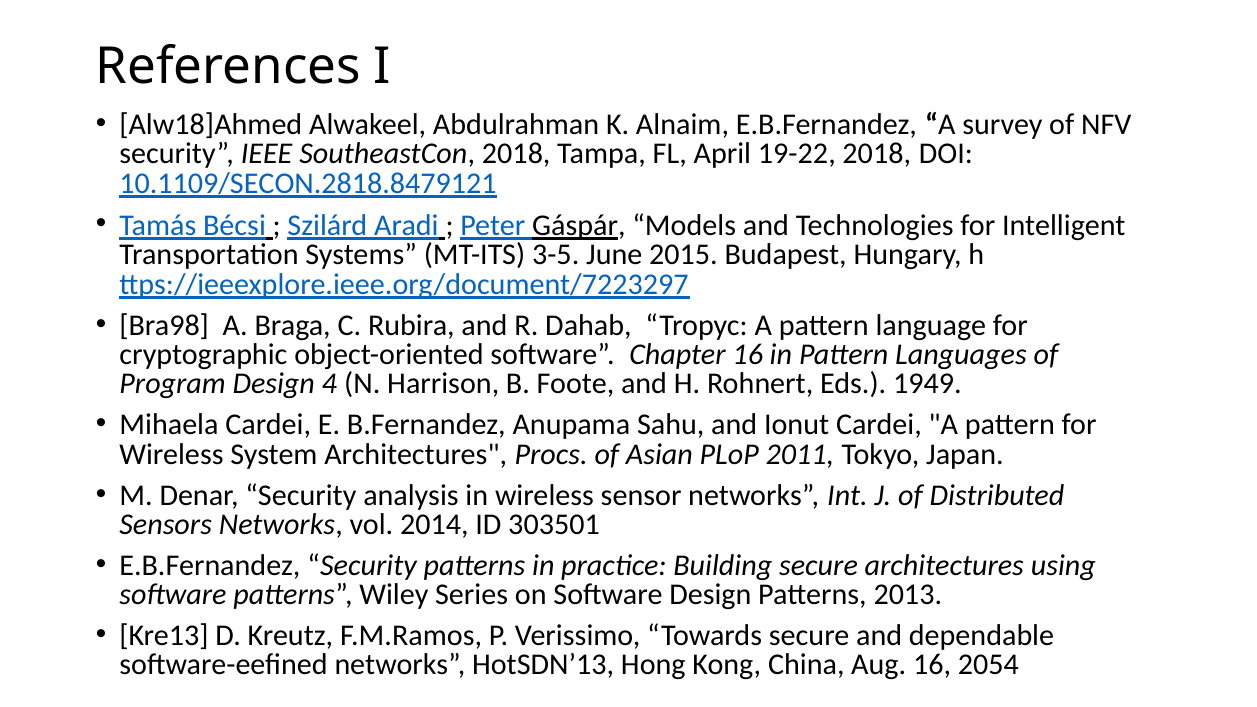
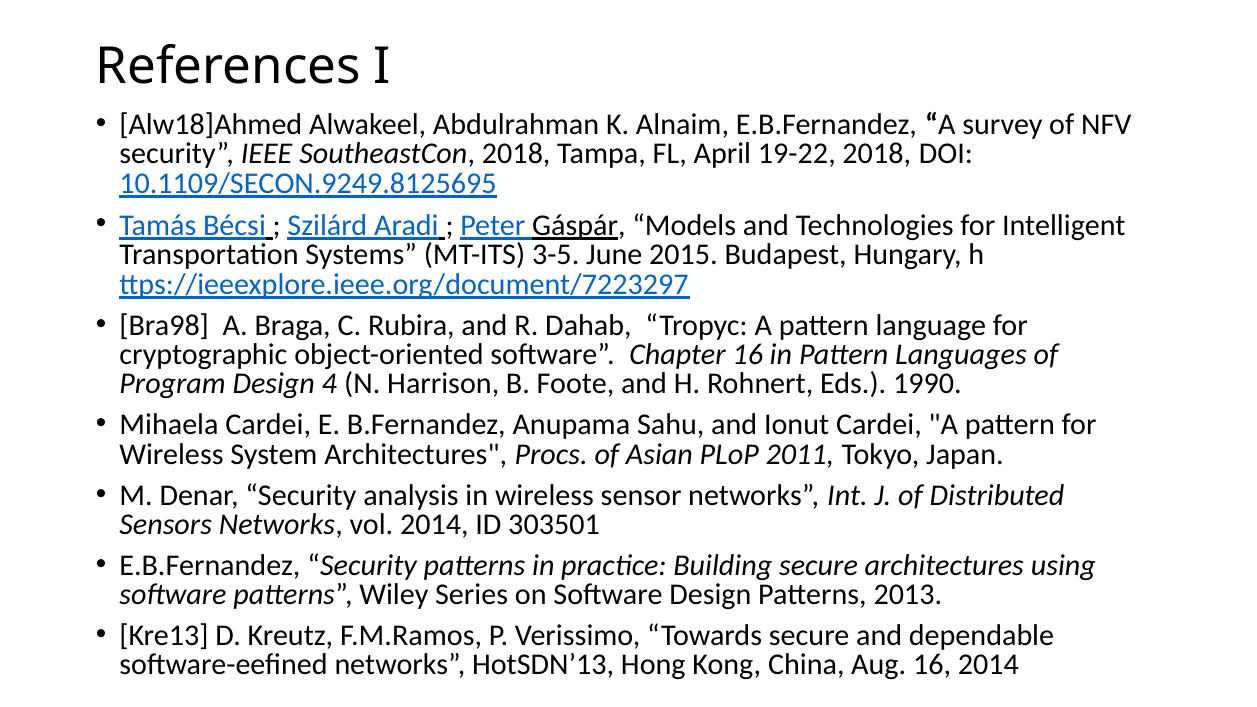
10.1109/SECON.2818.8479121: 10.1109/SECON.2818.8479121 -> 10.1109/SECON.9249.8125695
1949: 1949 -> 1990
16 2054: 2054 -> 2014
